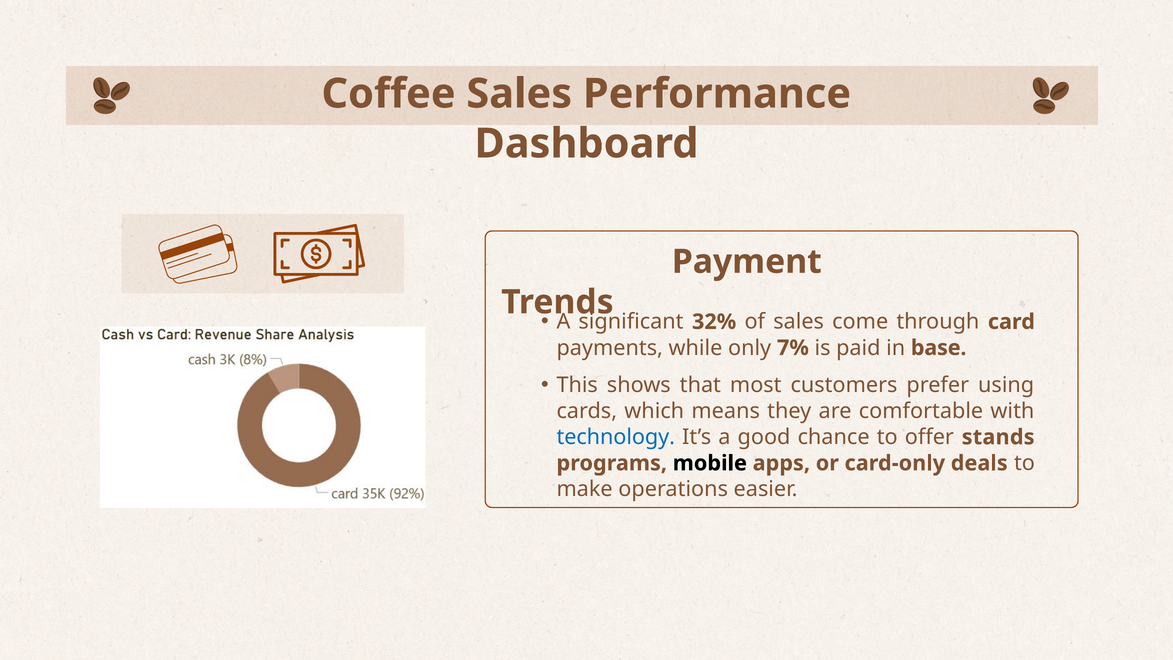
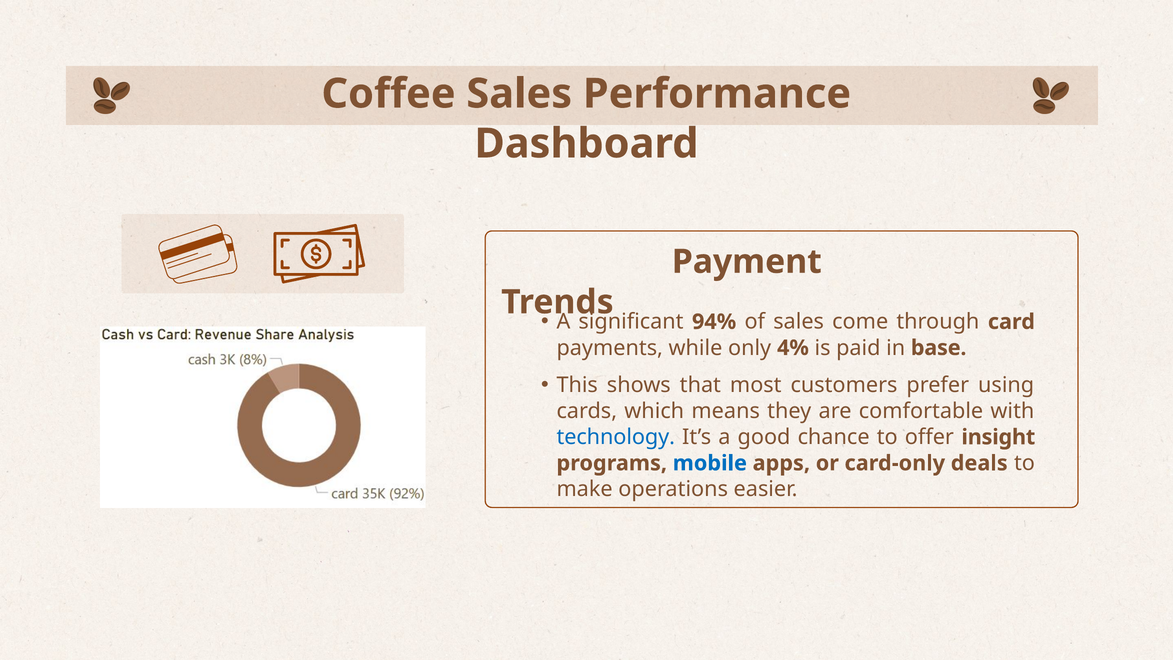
32%: 32% -> 94%
7%: 7% -> 4%
stands: stands -> insight
mobile colour: black -> blue
